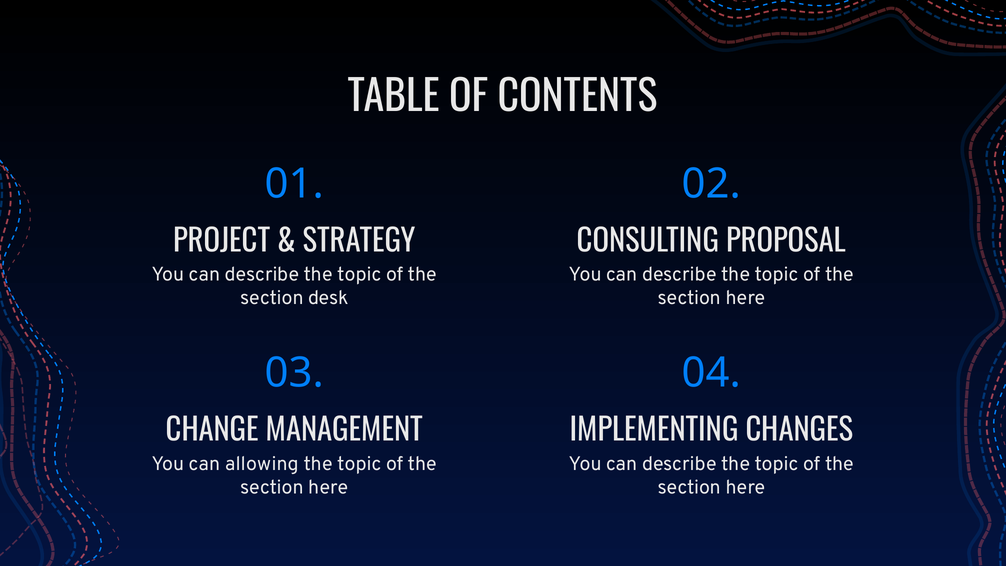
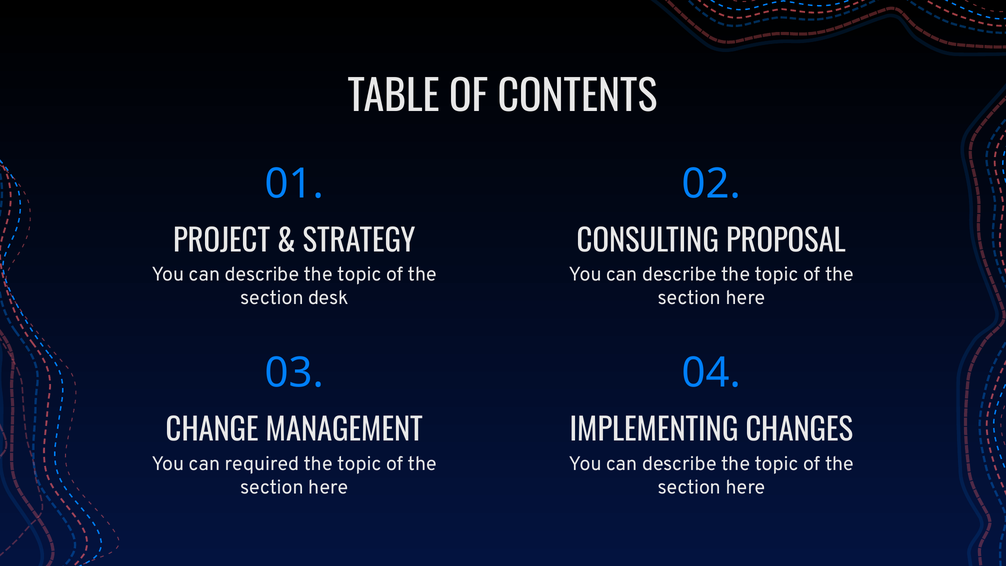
allowing: allowing -> required
